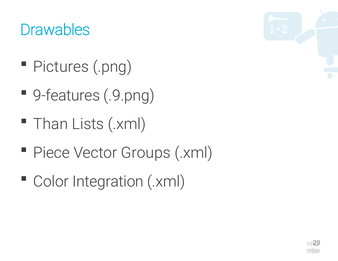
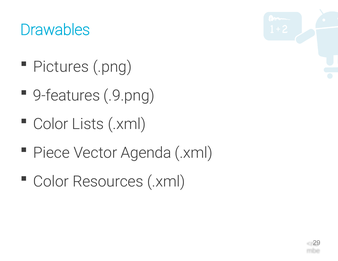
Than at (51, 124): Than -> Color
Groups: Groups -> Agenda
Integration: Integration -> Resources
